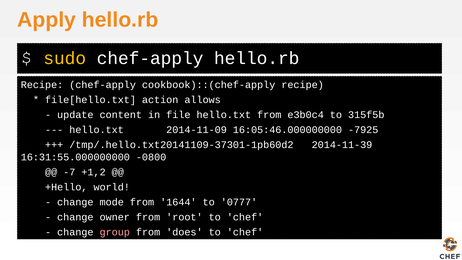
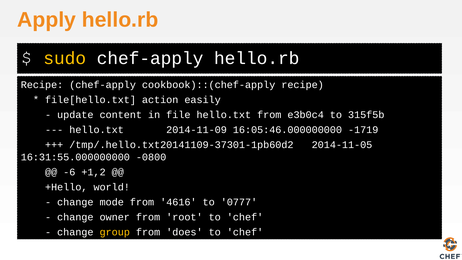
allows: allows -> easily
-7925: -7925 -> -1719
2014-11-39: 2014-11-39 -> 2014-11-05
-7: -7 -> -6
1644: 1644 -> 4616
group colour: pink -> yellow
